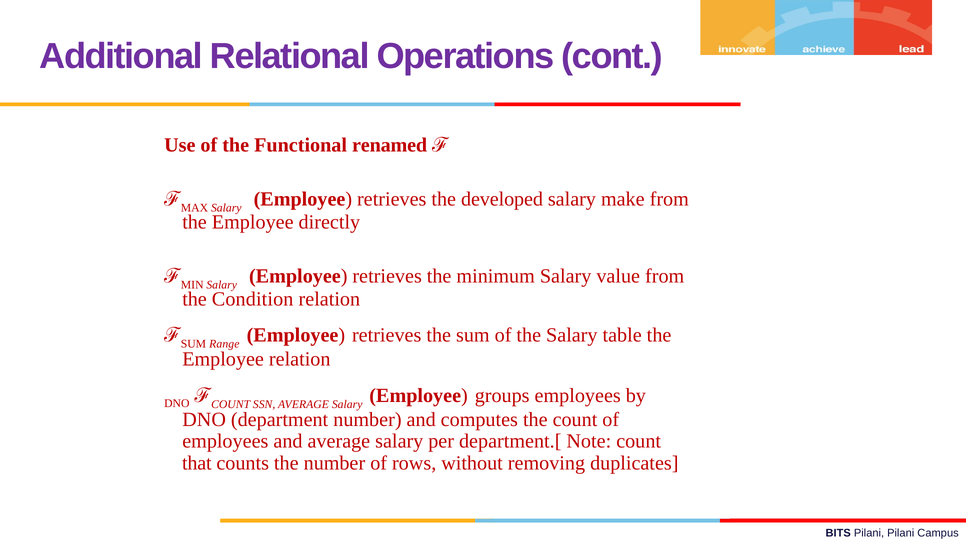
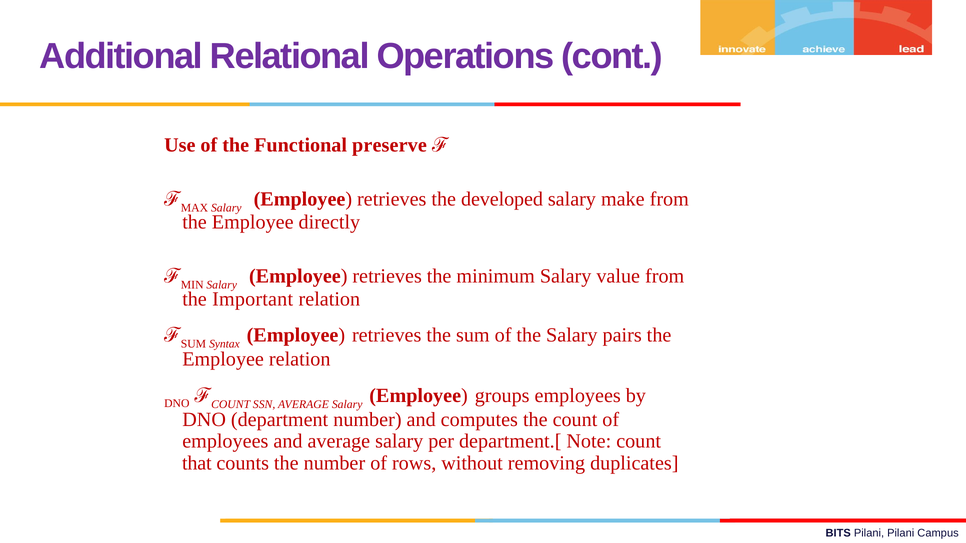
renamed: renamed -> preserve
Condition: Condition -> Important
Range: Range -> Syntax
table: table -> pairs
